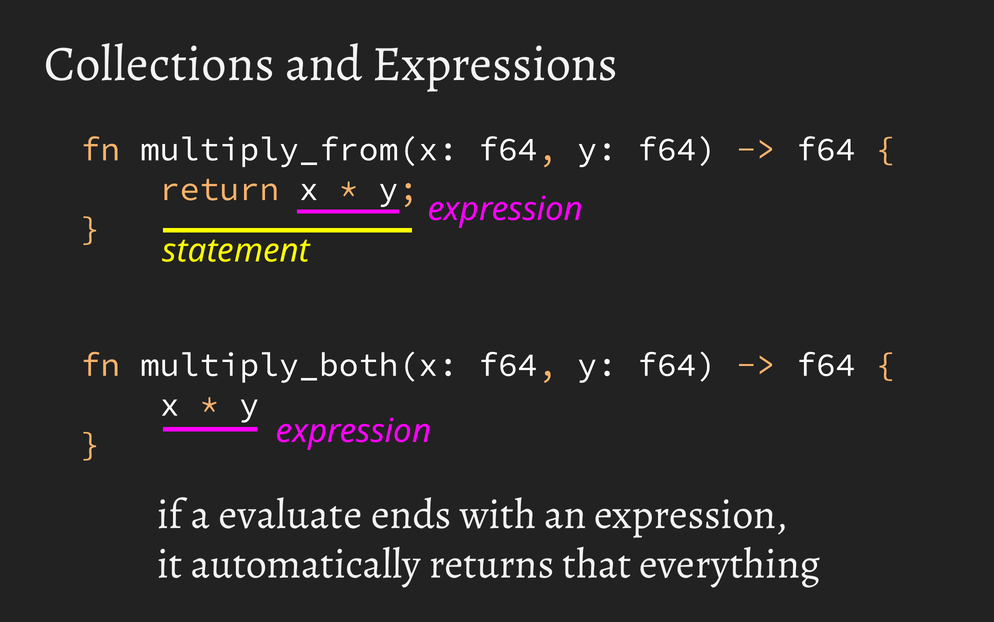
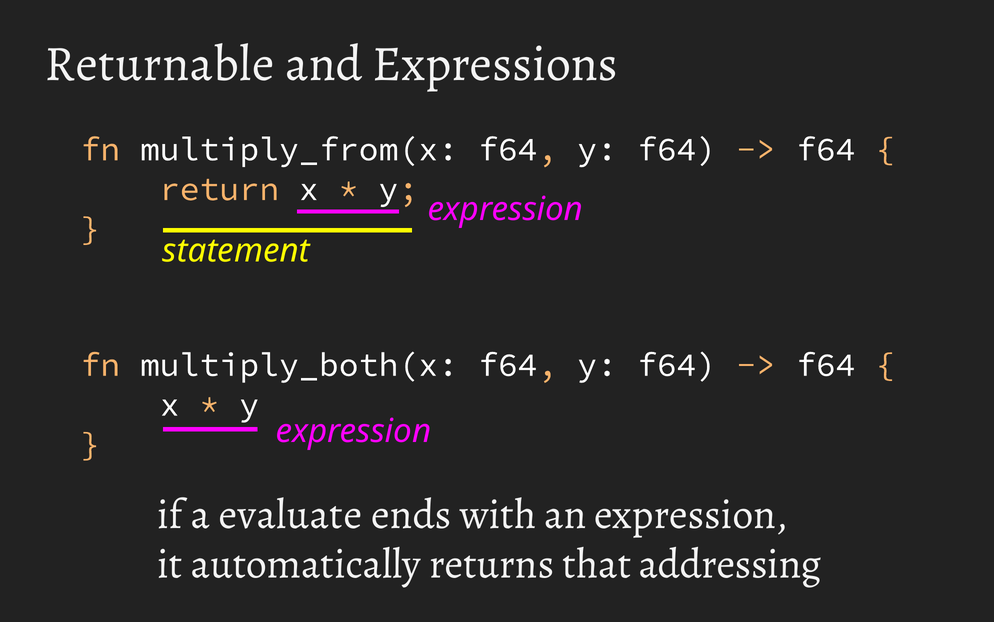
Collections: Collections -> Returnable
everything: everything -> addressing
